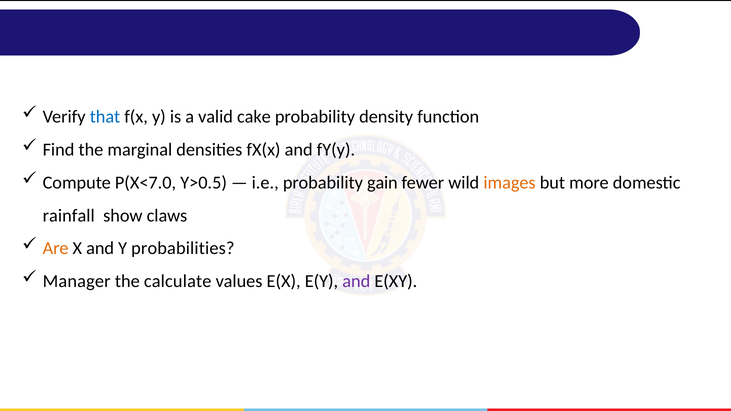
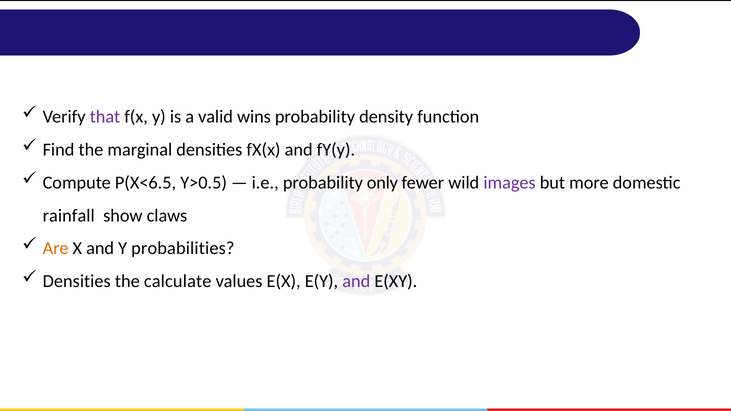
that colour: blue -> purple
cake: cake -> wins
P(X<7.0: P(X<7.0 -> P(X<6.5
gain: gain -> only
images colour: orange -> purple
Manager at (77, 281): Manager -> Densities
